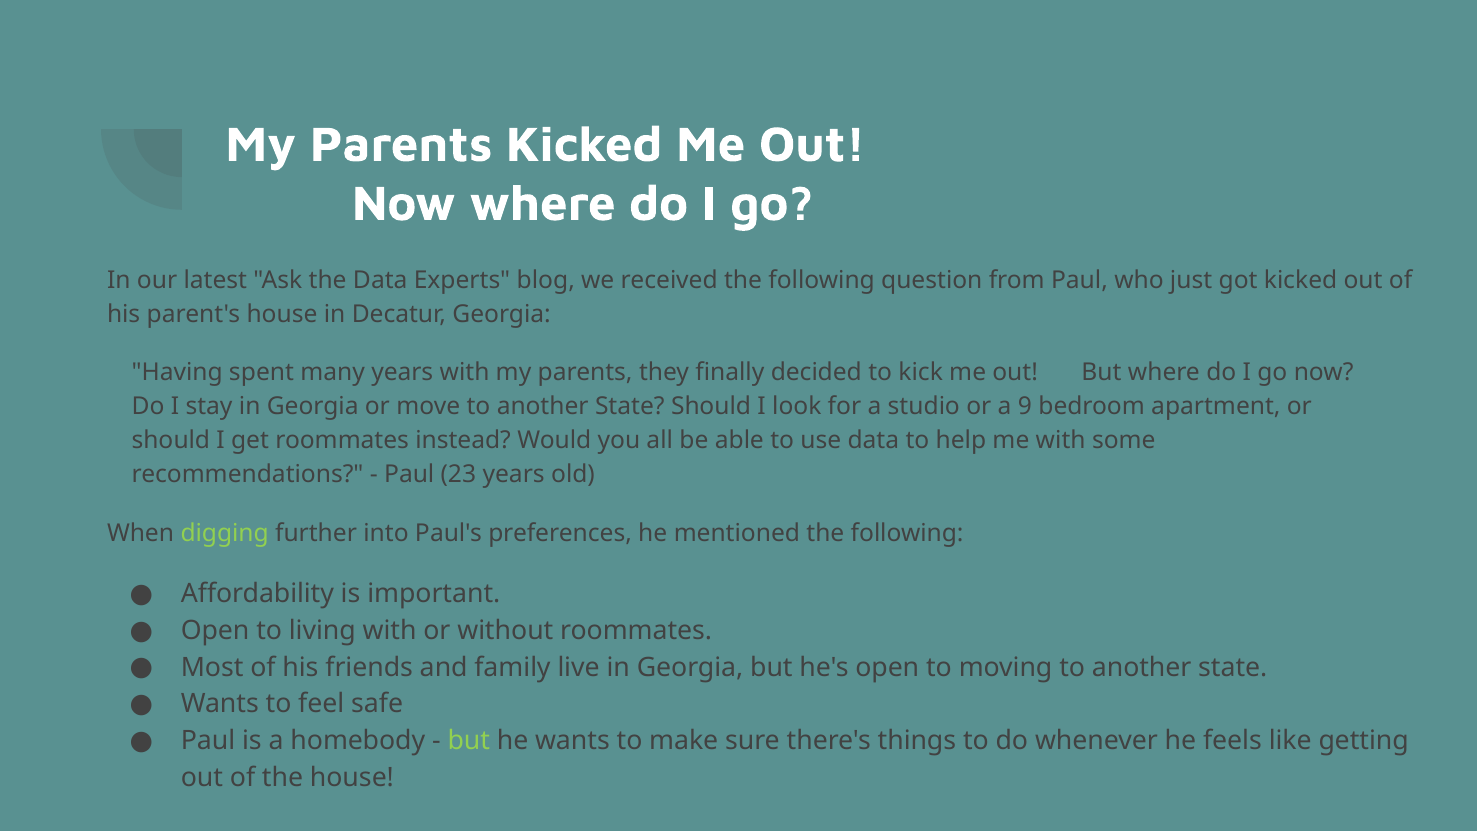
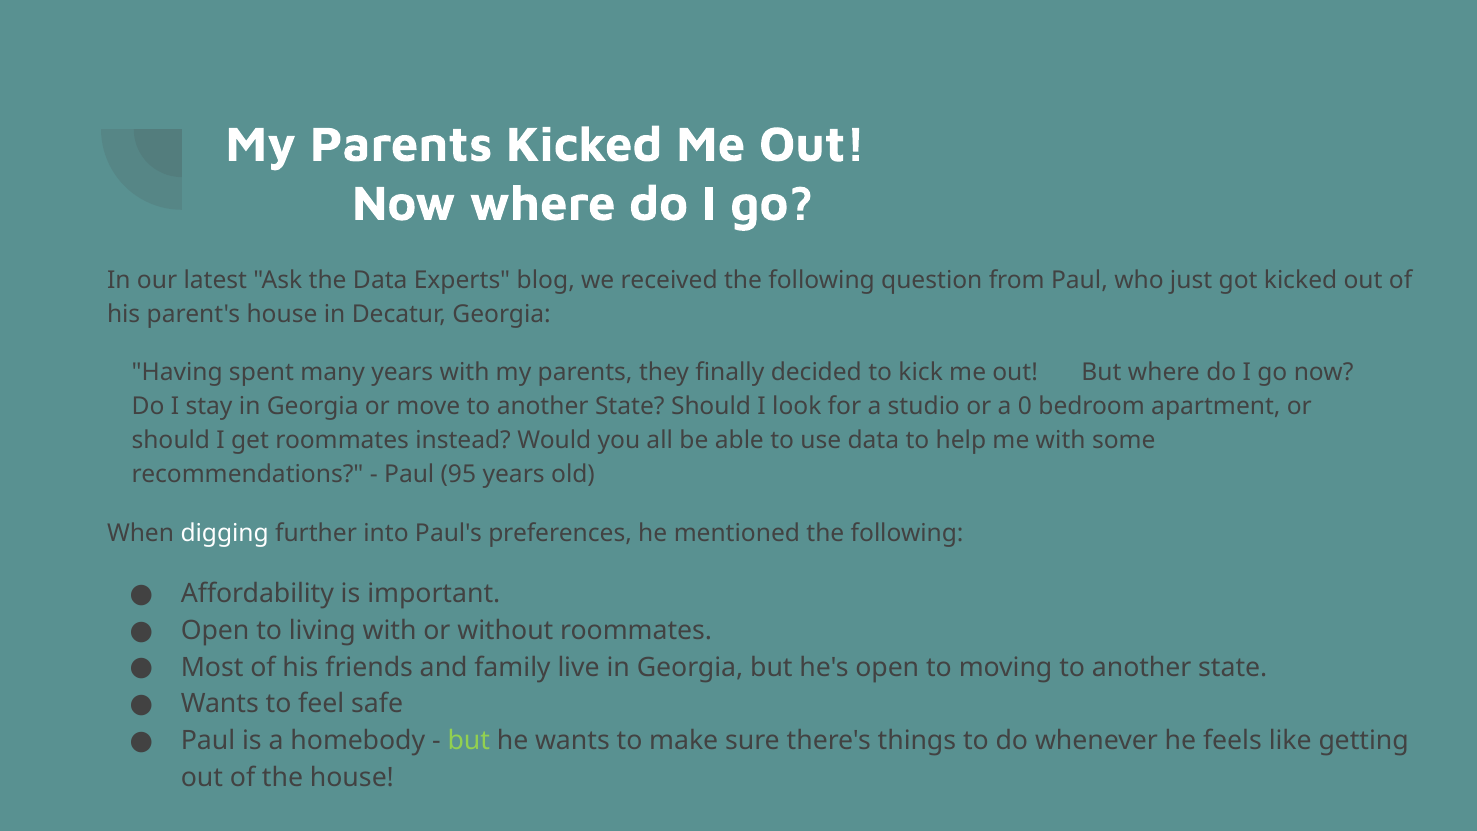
9: 9 -> 0
23: 23 -> 95
digging colour: light green -> white
